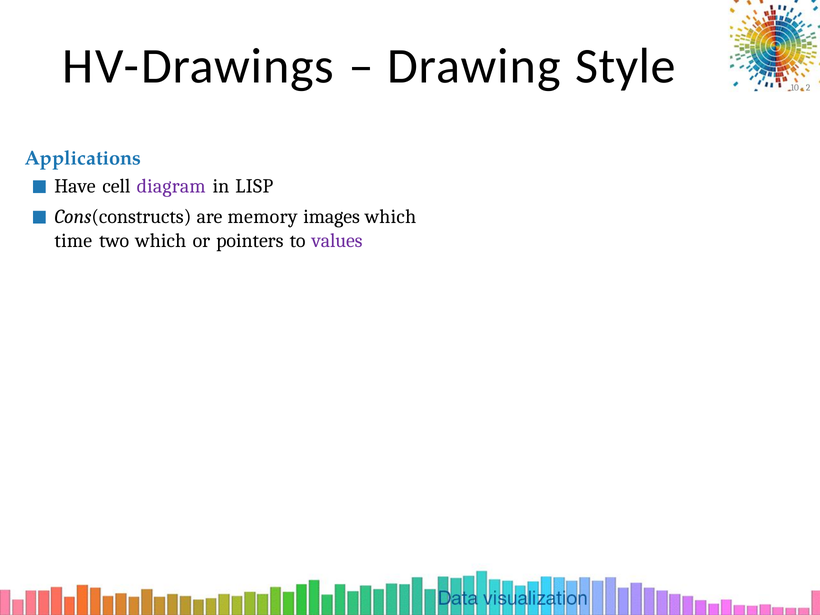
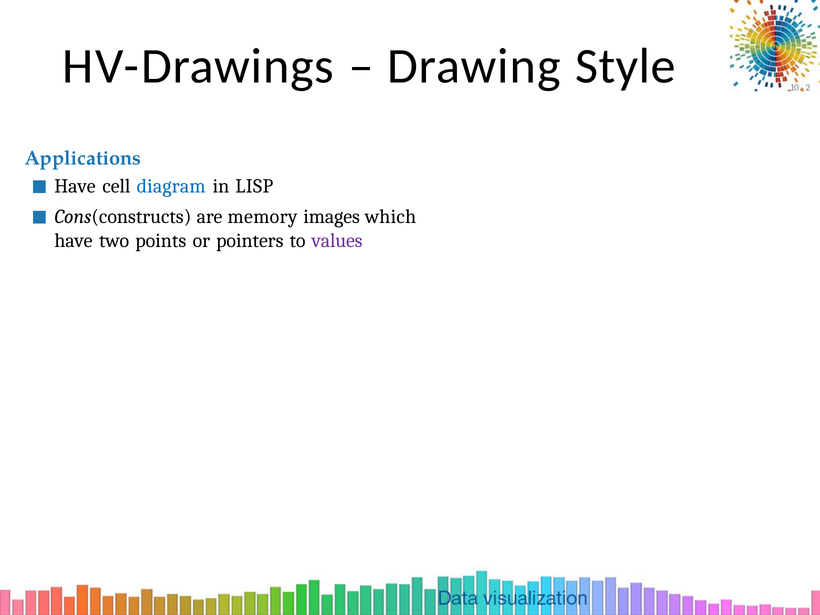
diagram colour: purple -> blue
time at (73, 241): time -> have
two which: which -> points
